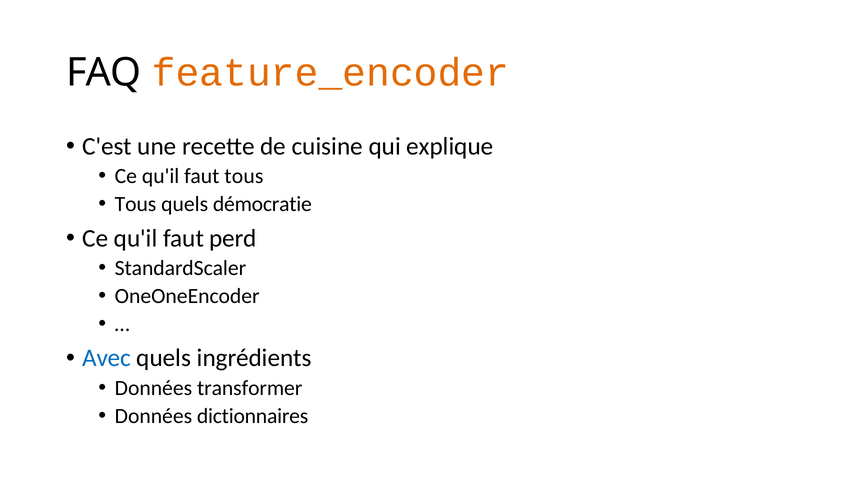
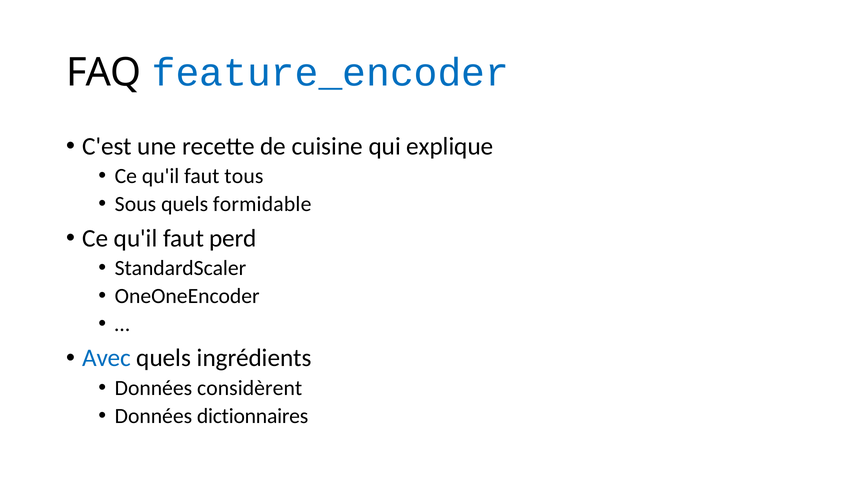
feature_encoder colour: orange -> blue
Tous at (136, 204): Tous -> Sous
démocratie: démocratie -> formidable
transformer: transformer -> considèrent
